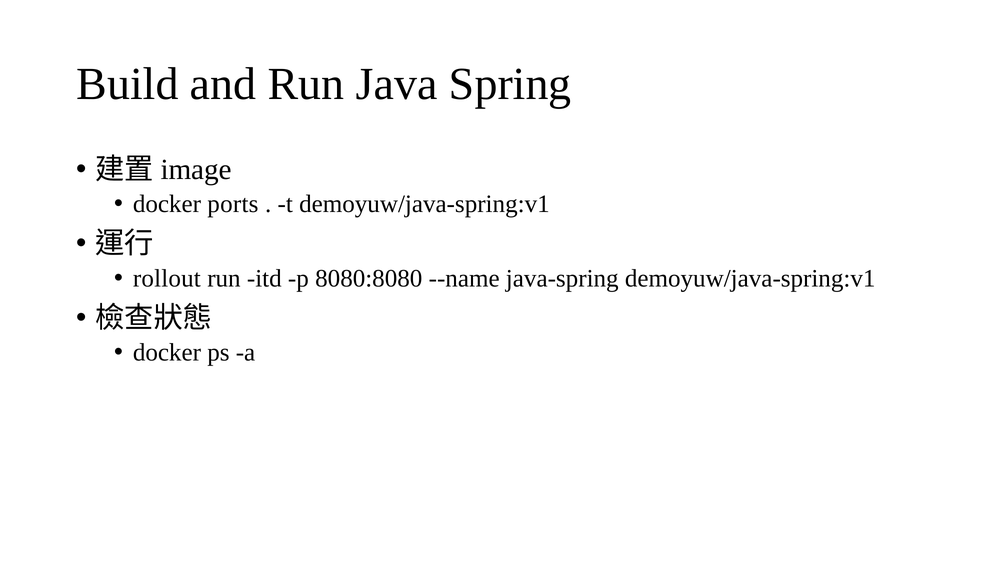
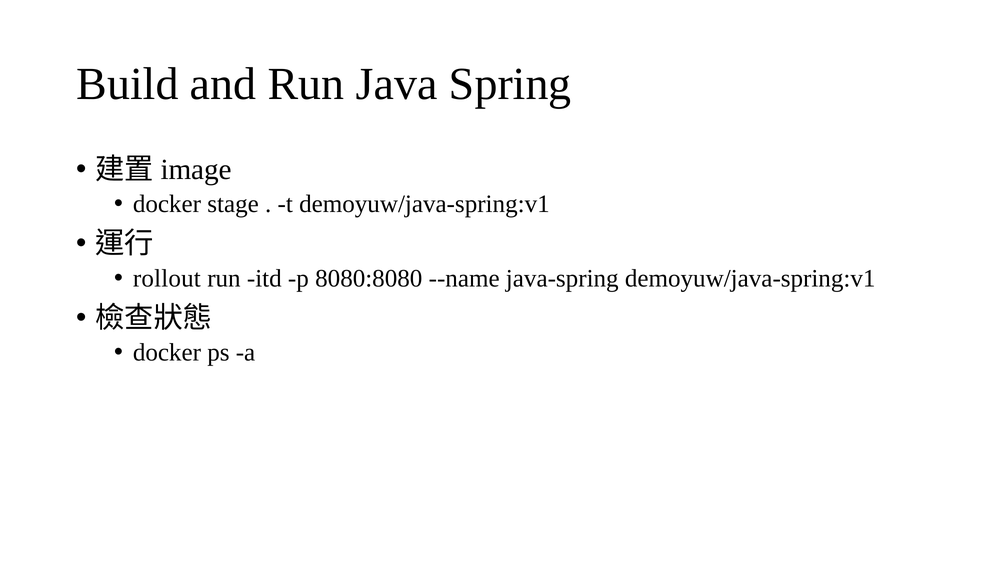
ports: ports -> stage
